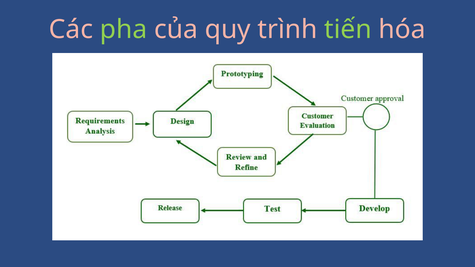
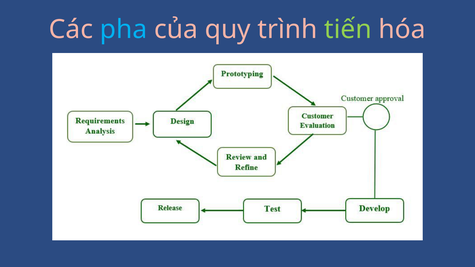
pha colour: light green -> light blue
